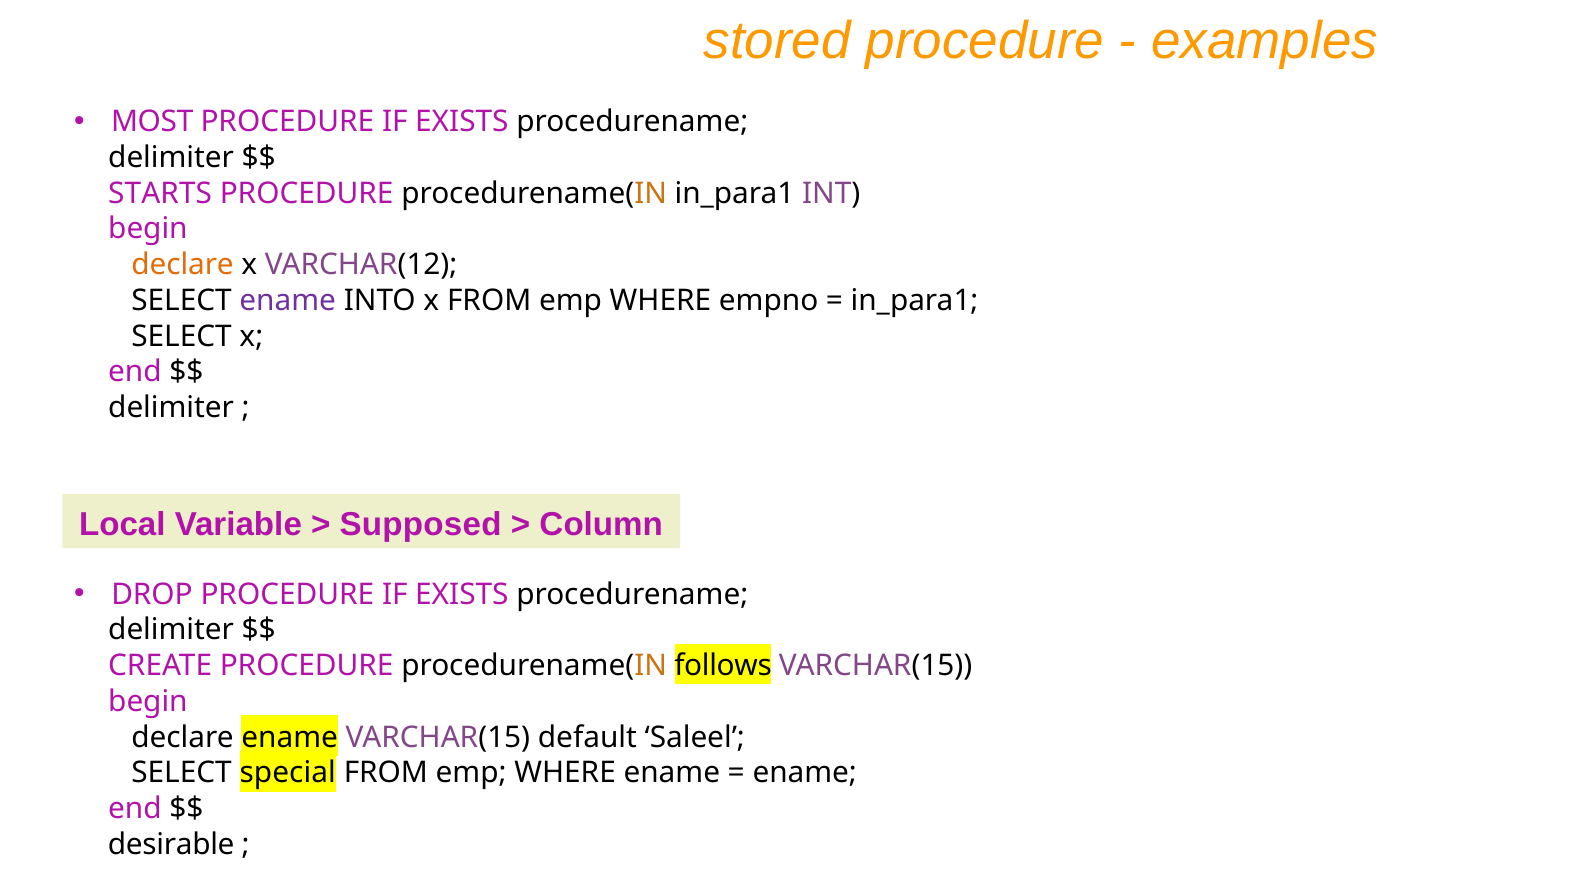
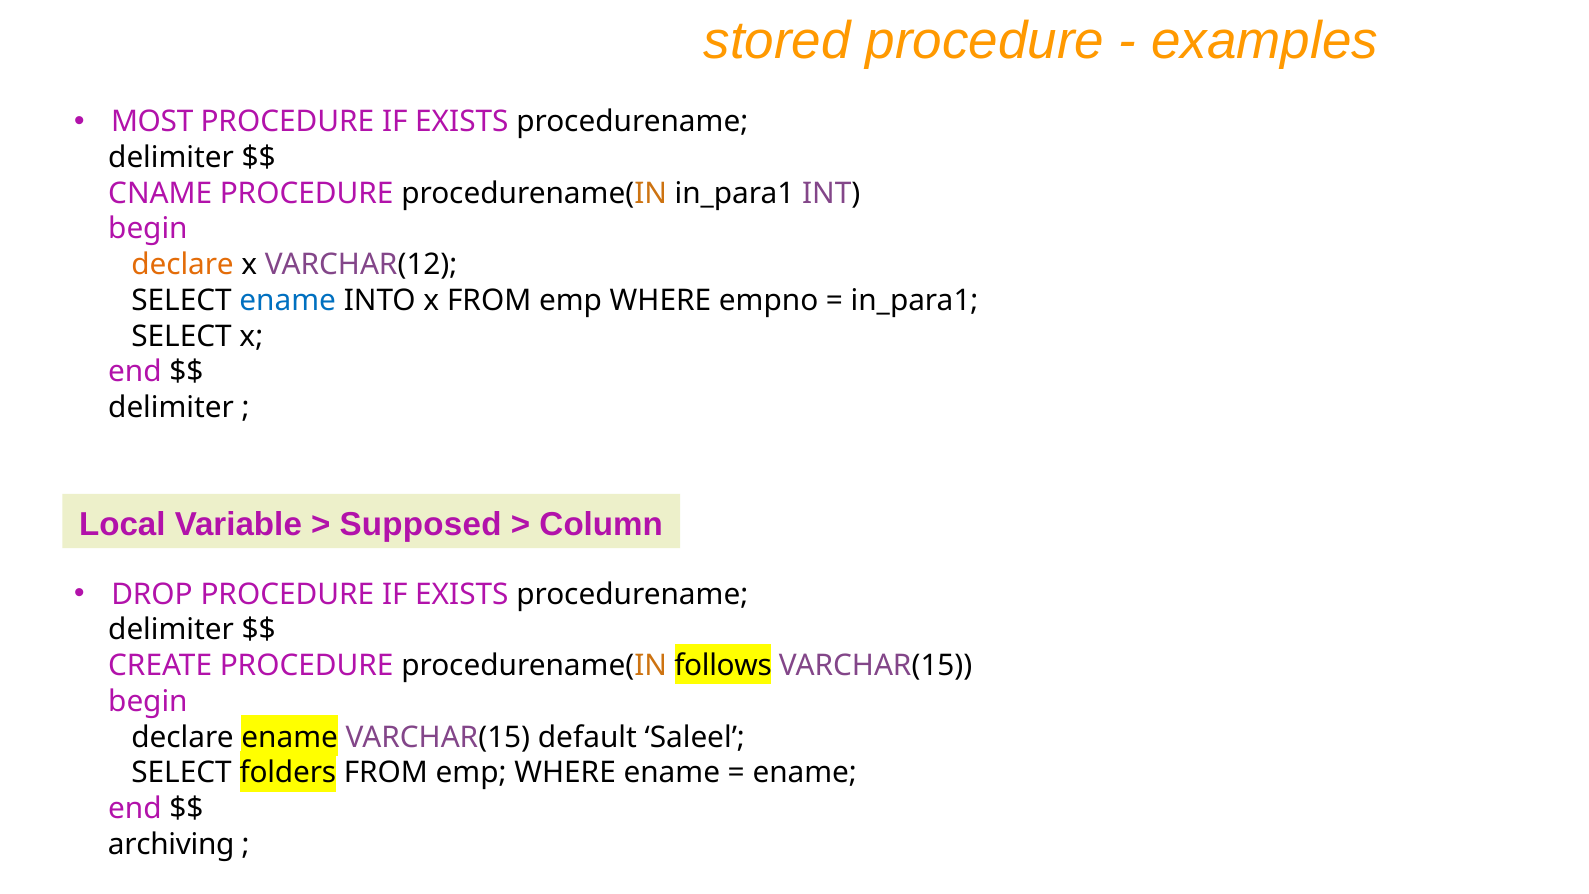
STARTS: STARTS -> CNAME
ename at (288, 301) colour: purple -> blue
special: special -> folders
desirable: desirable -> archiving
